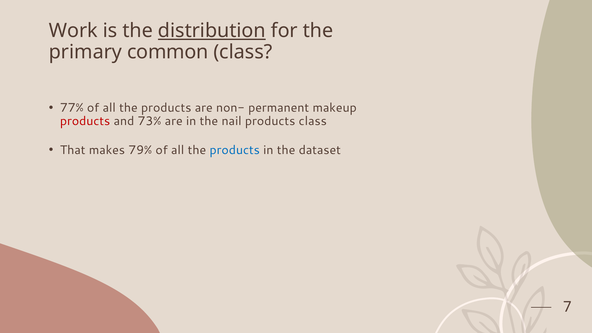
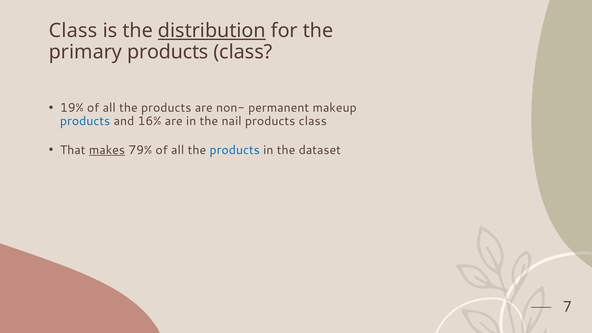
Work at (73, 31): Work -> Class
primary common: common -> products
77%: 77% -> 19%
products at (85, 121) colour: red -> blue
73%: 73% -> 16%
makes underline: none -> present
